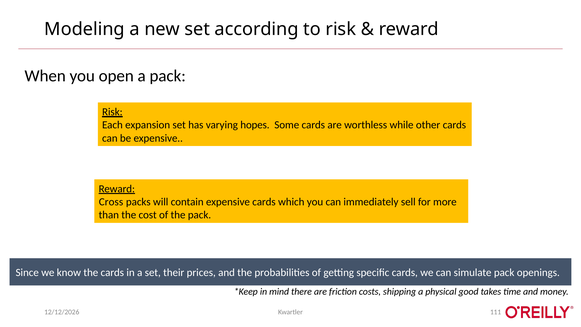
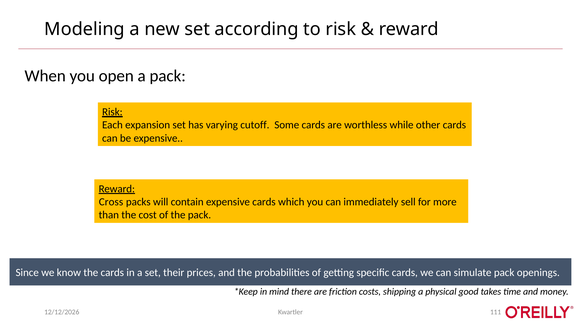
hopes: hopes -> cutoff
